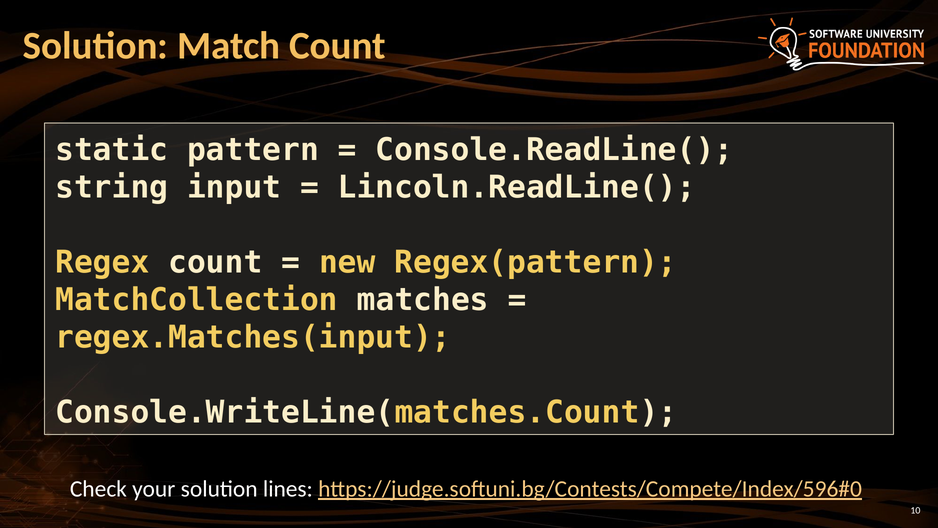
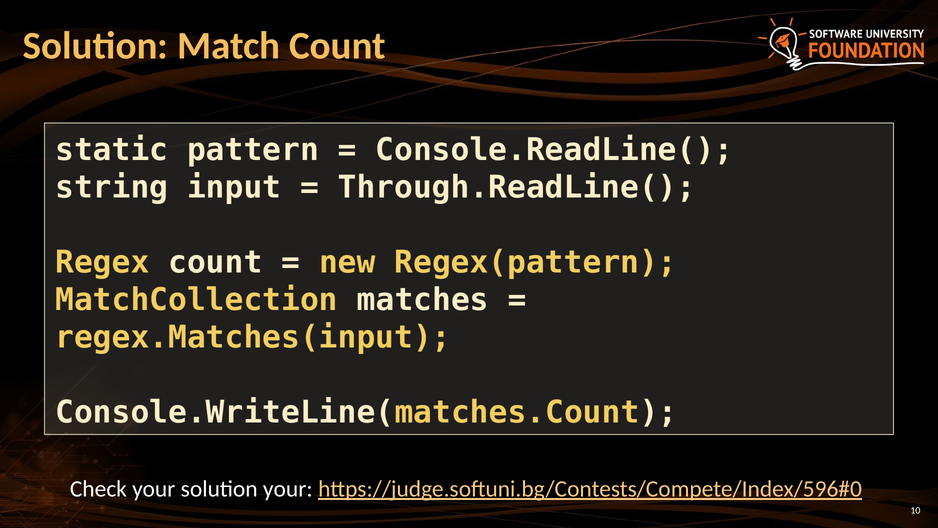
Lincoln.ReadLine(: Lincoln.ReadLine( -> Through.ReadLine(
solution lines: lines -> your
